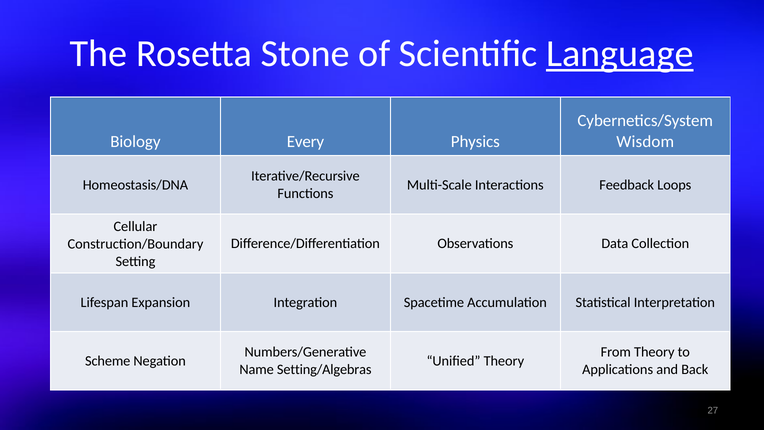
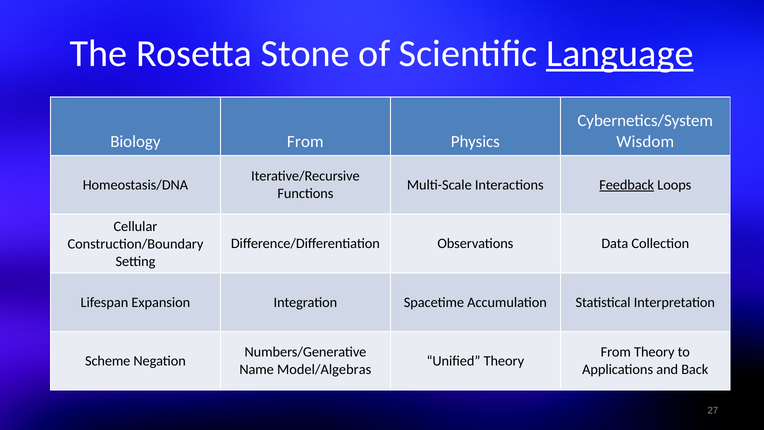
Biology Every: Every -> From
Feedback underline: none -> present
Setting/Algebras: Setting/Algebras -> Model/Algebras
